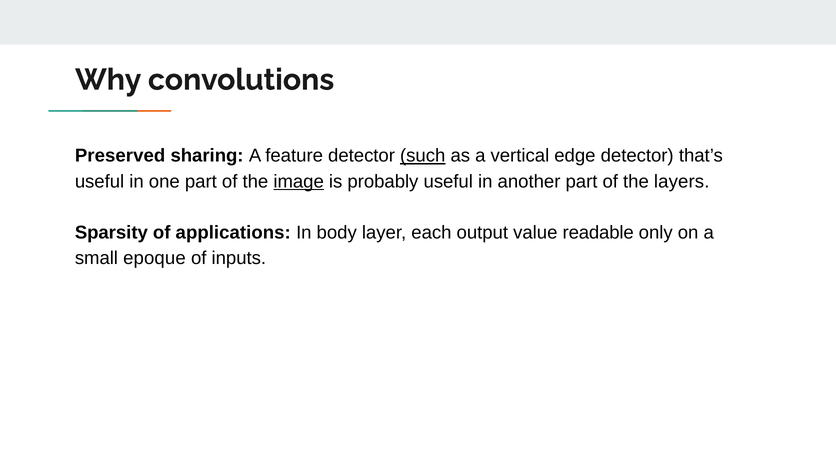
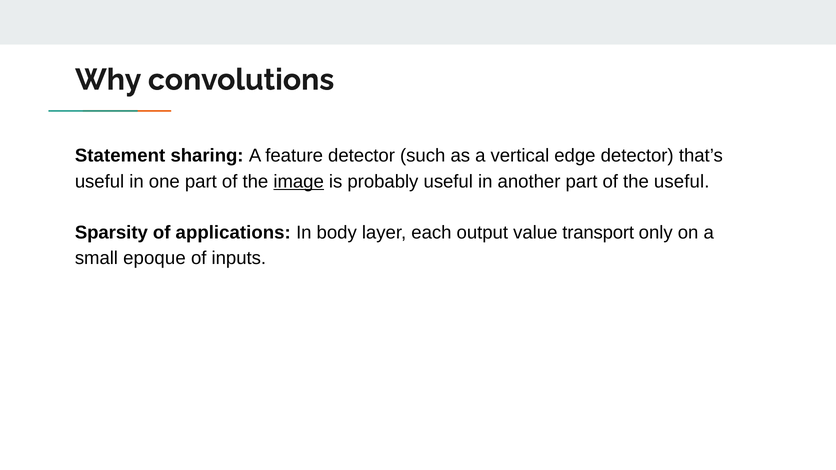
Preserved: Preserved -> Statement
such underline: present -> none
the layers: layers -> useful
readable: readable -> transport
